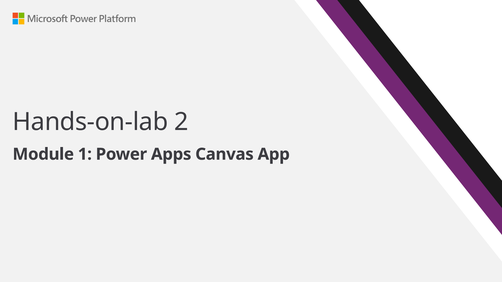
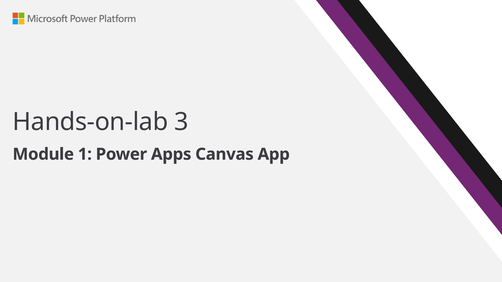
2: 2 -> 3
